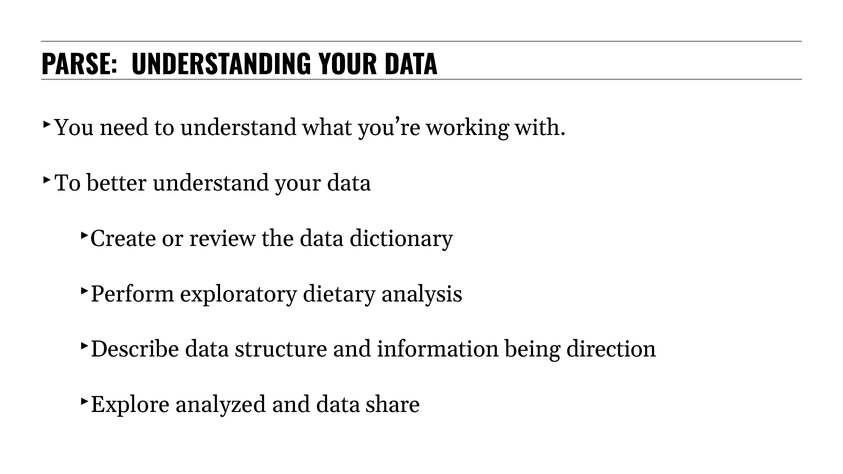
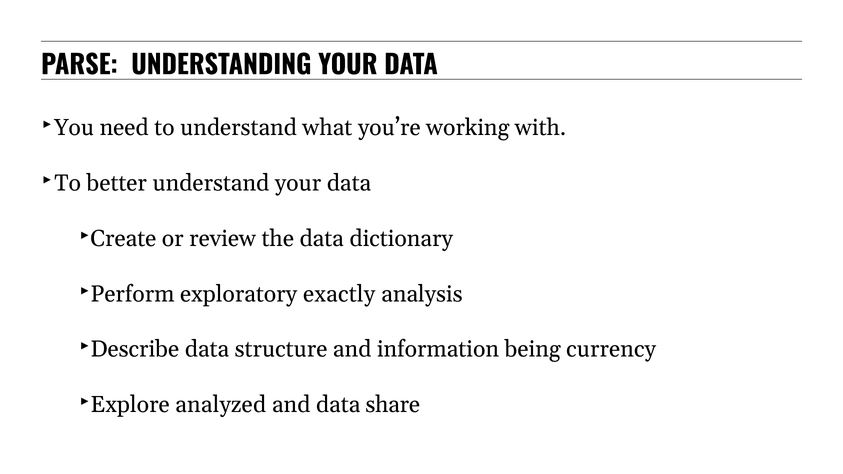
dietary: dietary -> exactly
direction: direction -> currency
